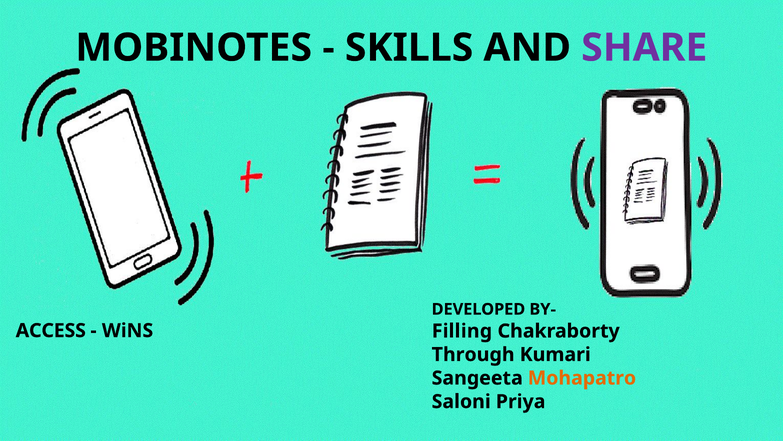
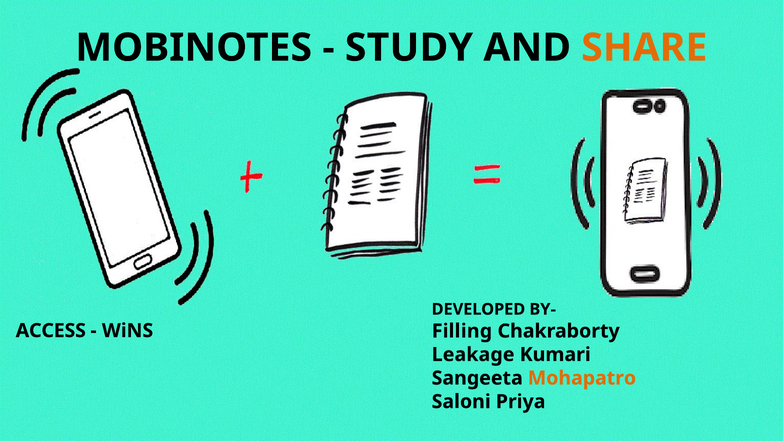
SKILLS: SKILLS -> STUDY
SHARE colour: purple -> orange
Through: Through -> Leakage
